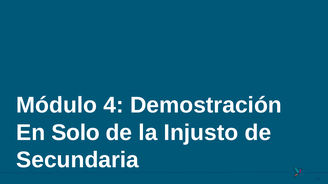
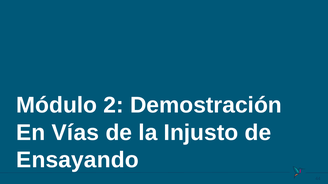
4: 4 -> 2
Solo: Solo -> Vías
Secundaria: Secundaria -> Ensayando
